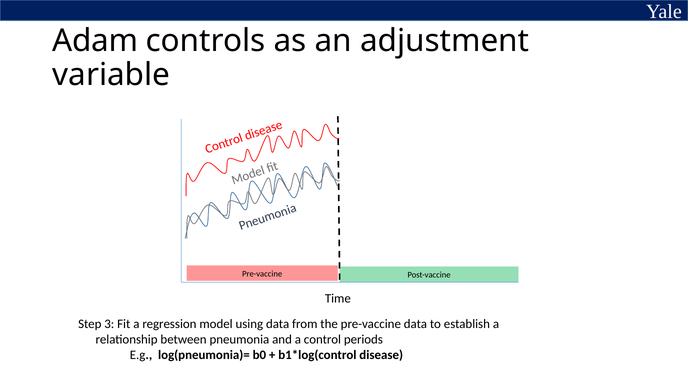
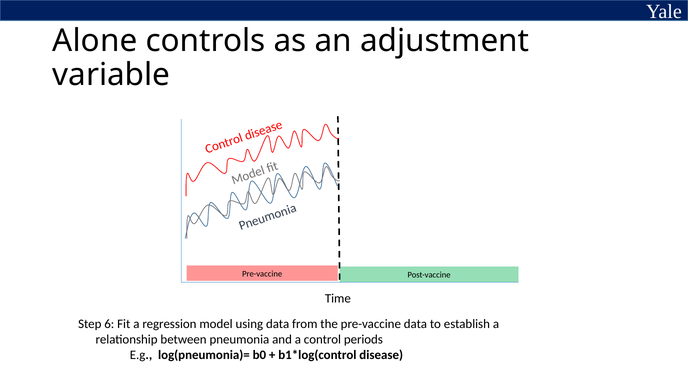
Adam: Adam -> Alone
3: 3 -> 6
